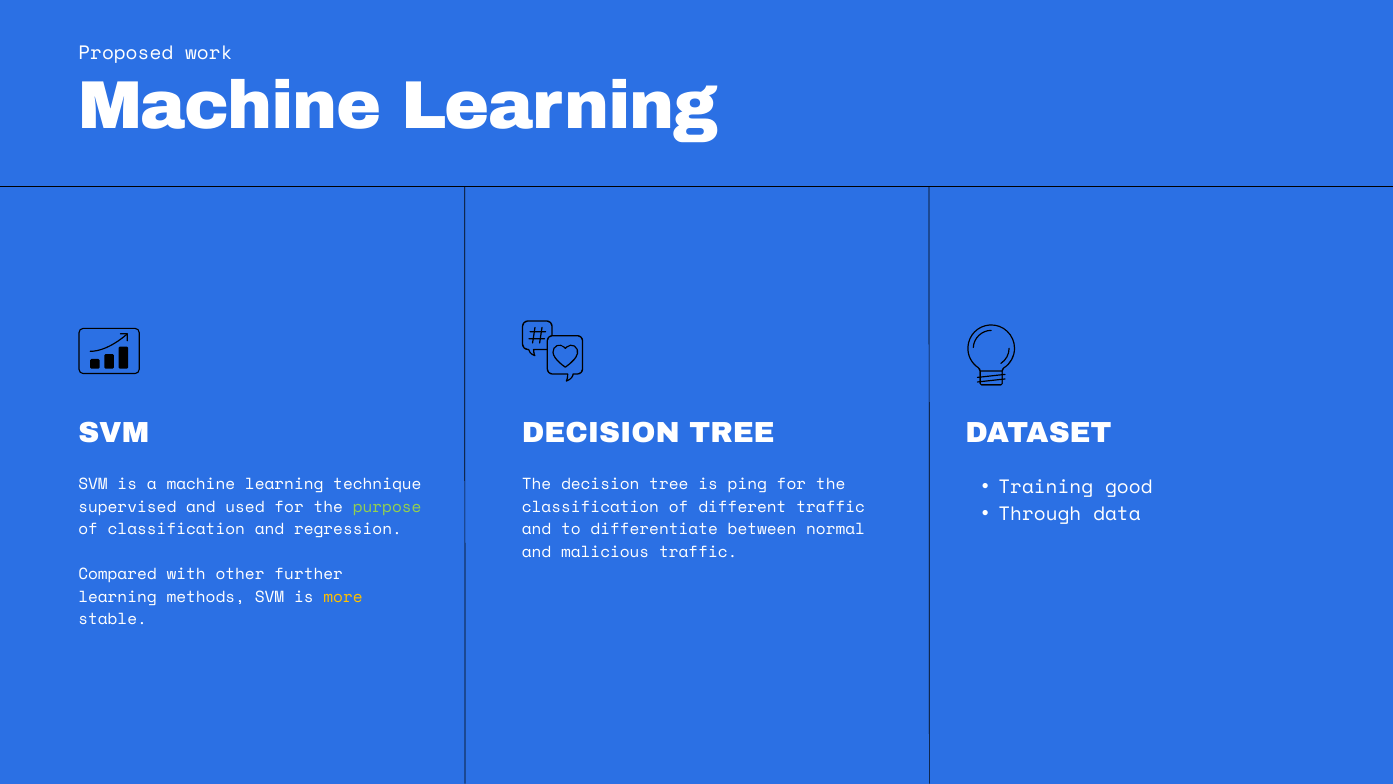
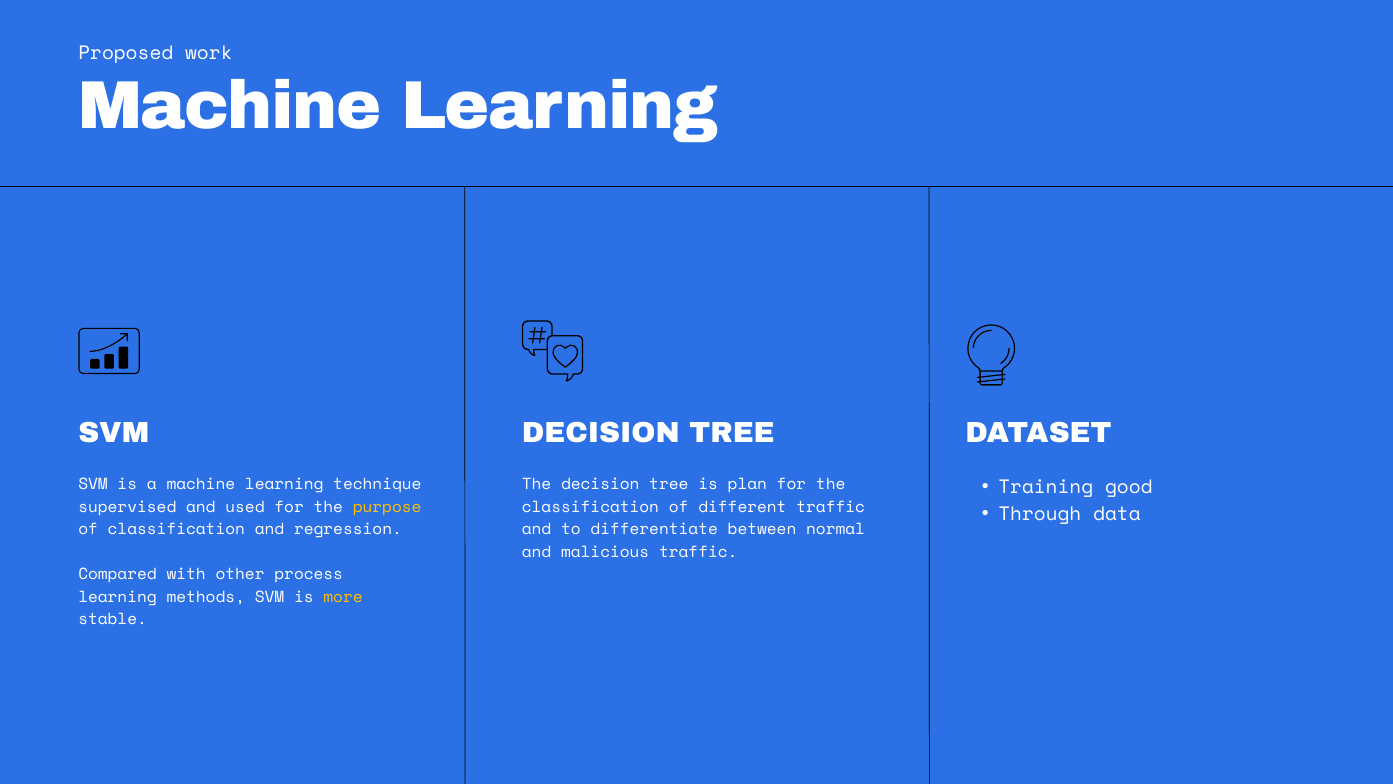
ping: ping -> plan
purpose colour: light green -> yellow
further: further -> process
